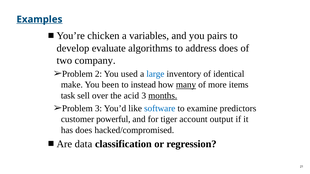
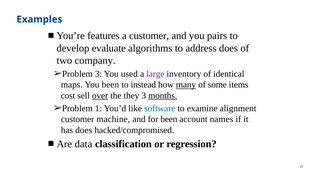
Examples underline: present -> none
chicken: chicken -> features
a variables: variables -> customer
2 at (98, 74): 2 -> 3
large colour: blue -> purple
make: make -> maps
more: more -> some
task: task -> cost
over underline: none -> present
acid: acid -> they
3 at (98, 109): 3 -> 1
predictors: predictors -> alignment
powerful: powerful -> machine
for tiger: tiger -> been
output: output -> names
